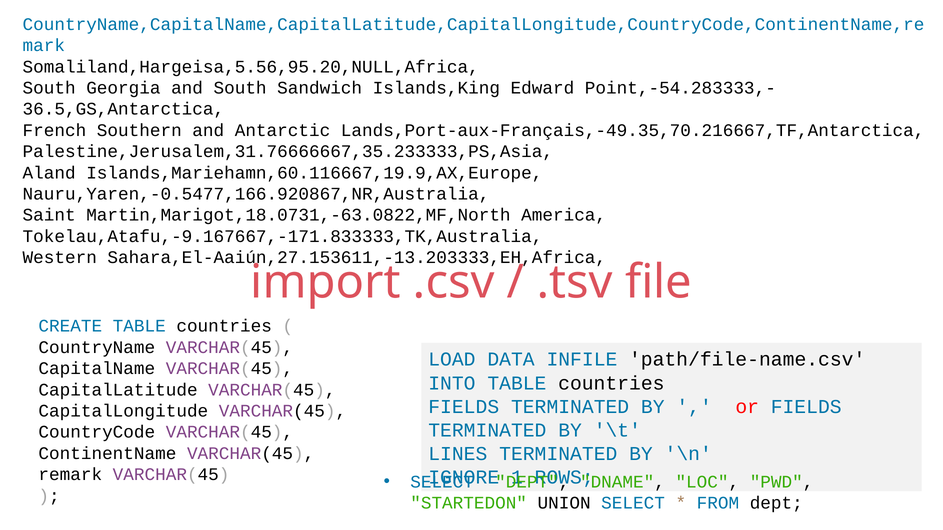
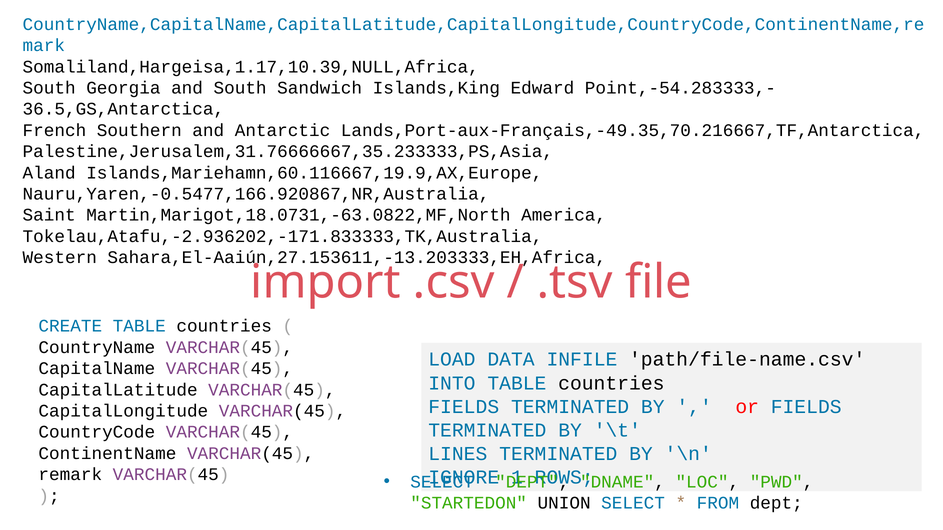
Somaliland,Hargeisa,5.56,95.20,NULL,Africa: Somaliland,Hargeisa,5.56,95.20,NULL,Africa -> Somaliland,Hargeisa,1.17,10.39,NULL,Africa
Tokelau,Atafu,-9.167667,-171.833333,TK,Australia: Tokelau,Atafu,-9.167667,-171.833333,TK,Australia -> Tokelau,Atafu,-2.936202,-171.833333,TK,Australia
